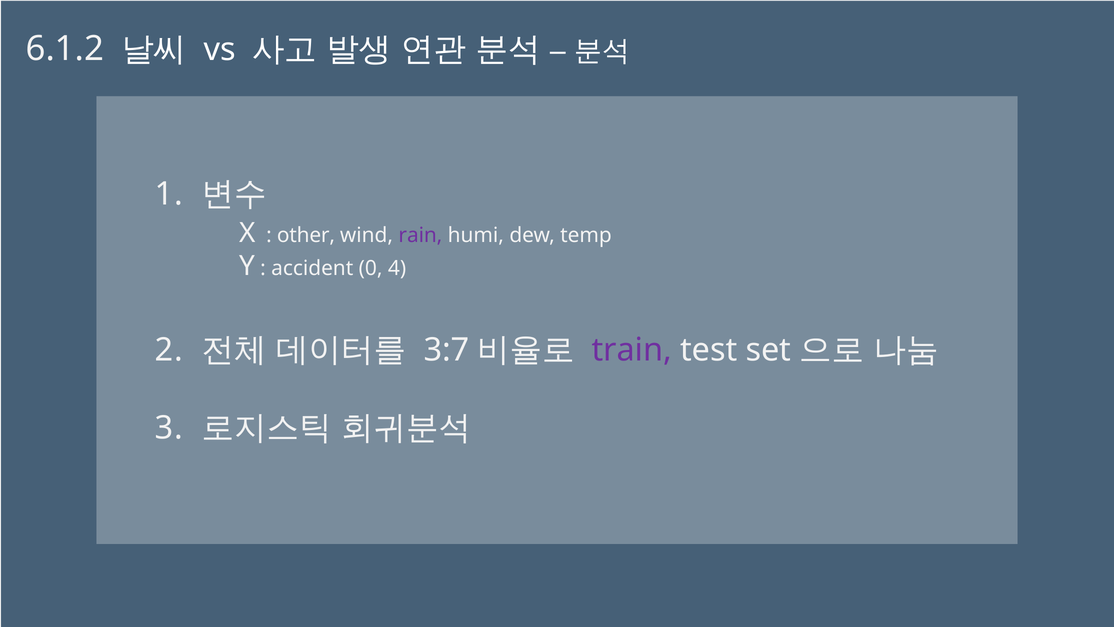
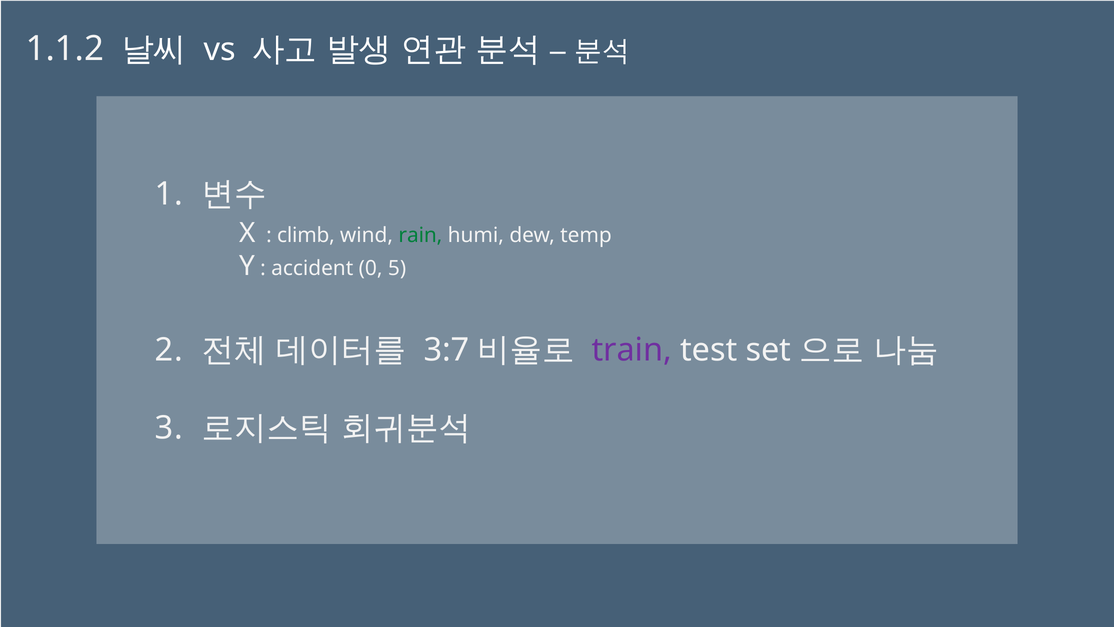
6.1.2: 6.1.2 -> 1.1.2
other: other -> climb
rain colour: purple -> green
4: 4 -> 5
